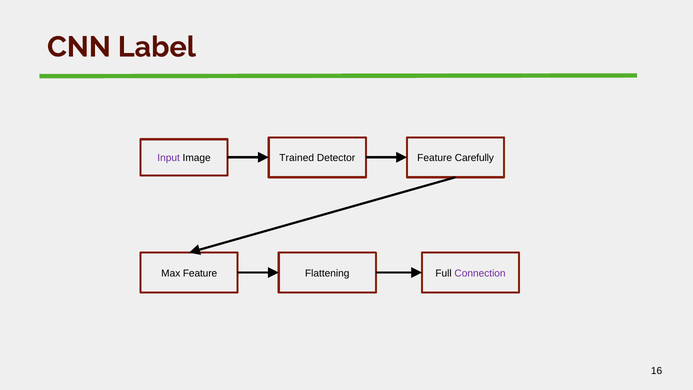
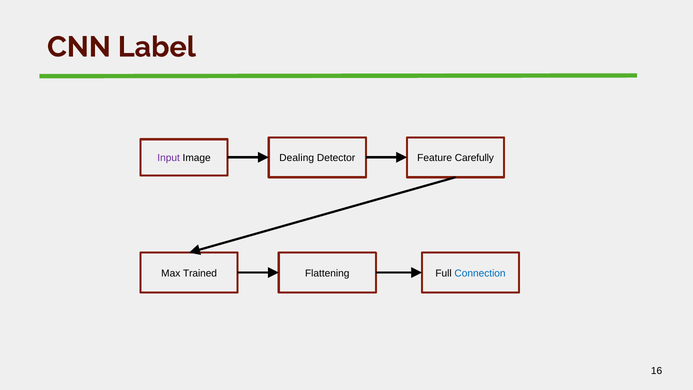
Trained: Trained -> Dealing
Max Feature: Feature -> Trained
Connection colour: purple -> blue
